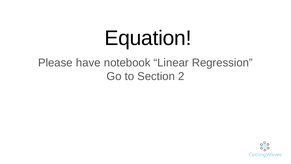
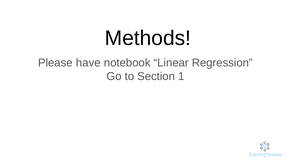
Equation: Equation -> Methods
2: 2 -> 1
